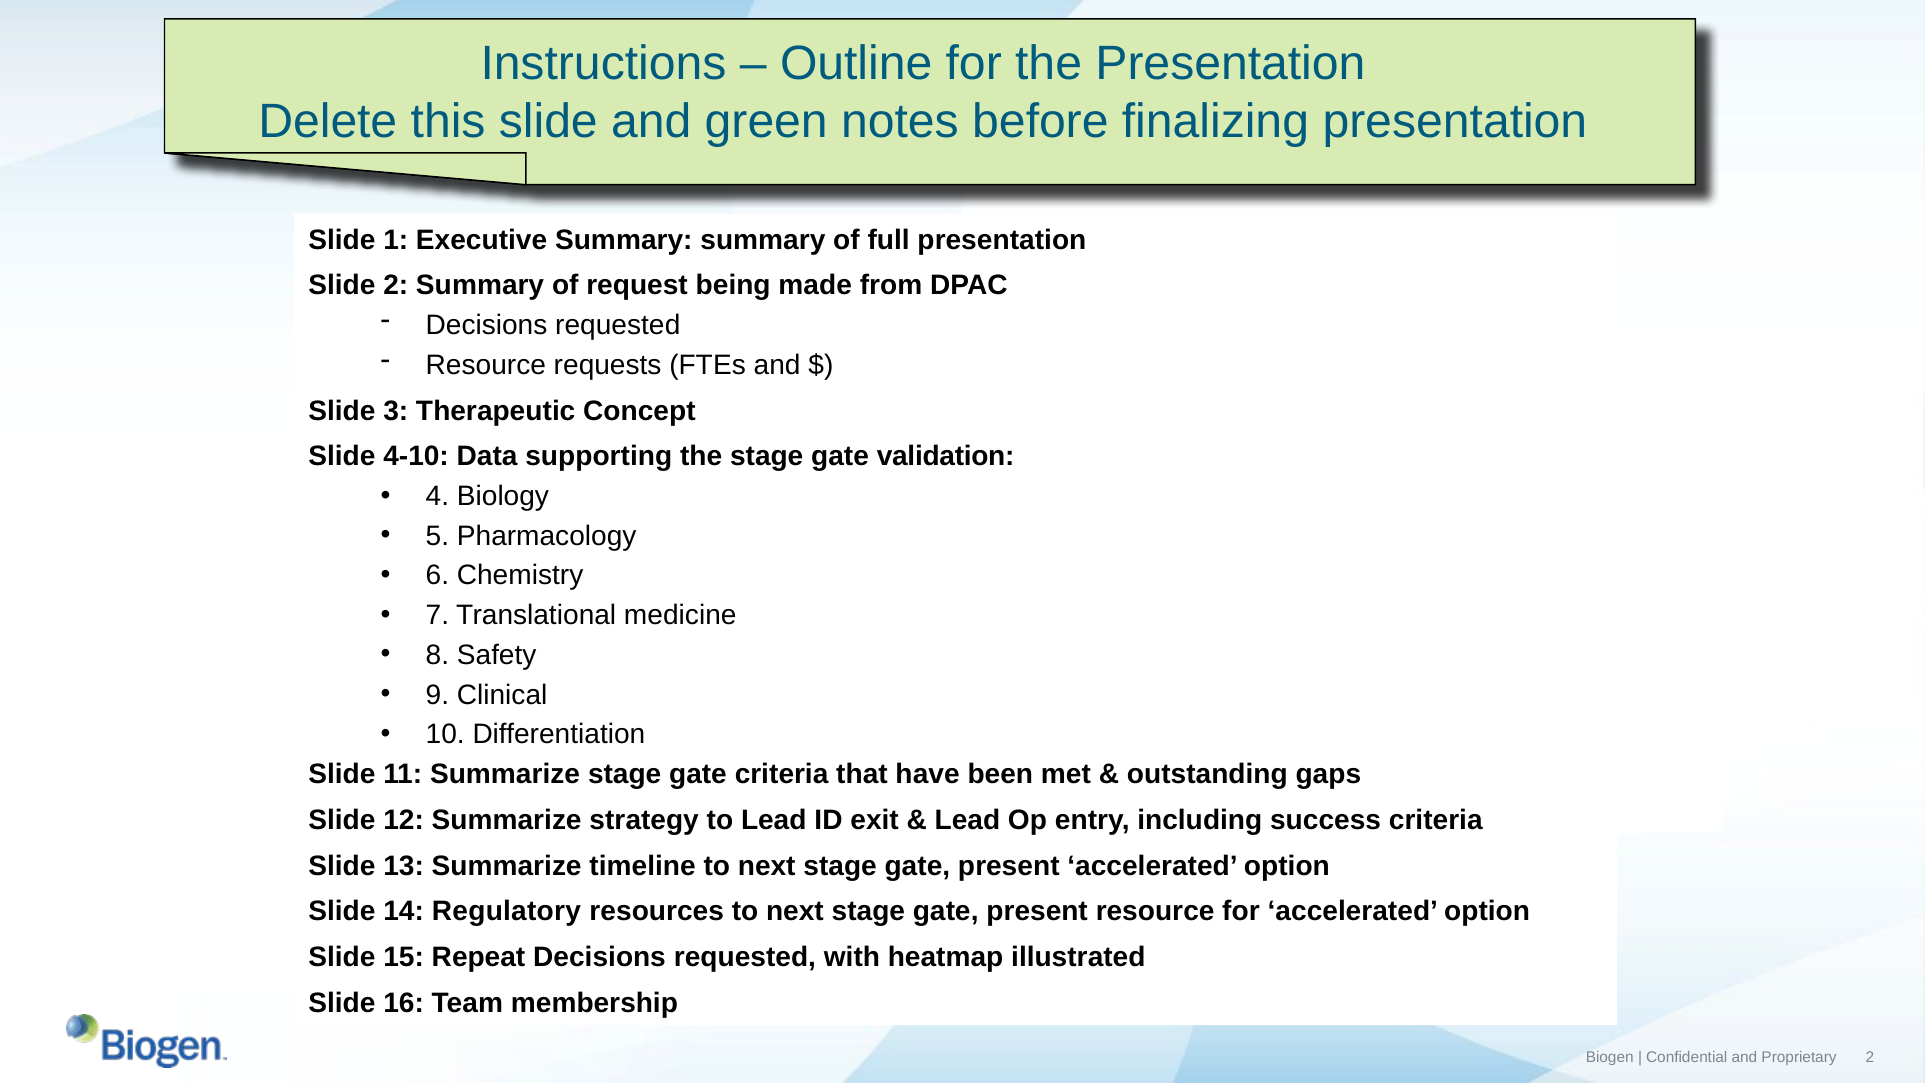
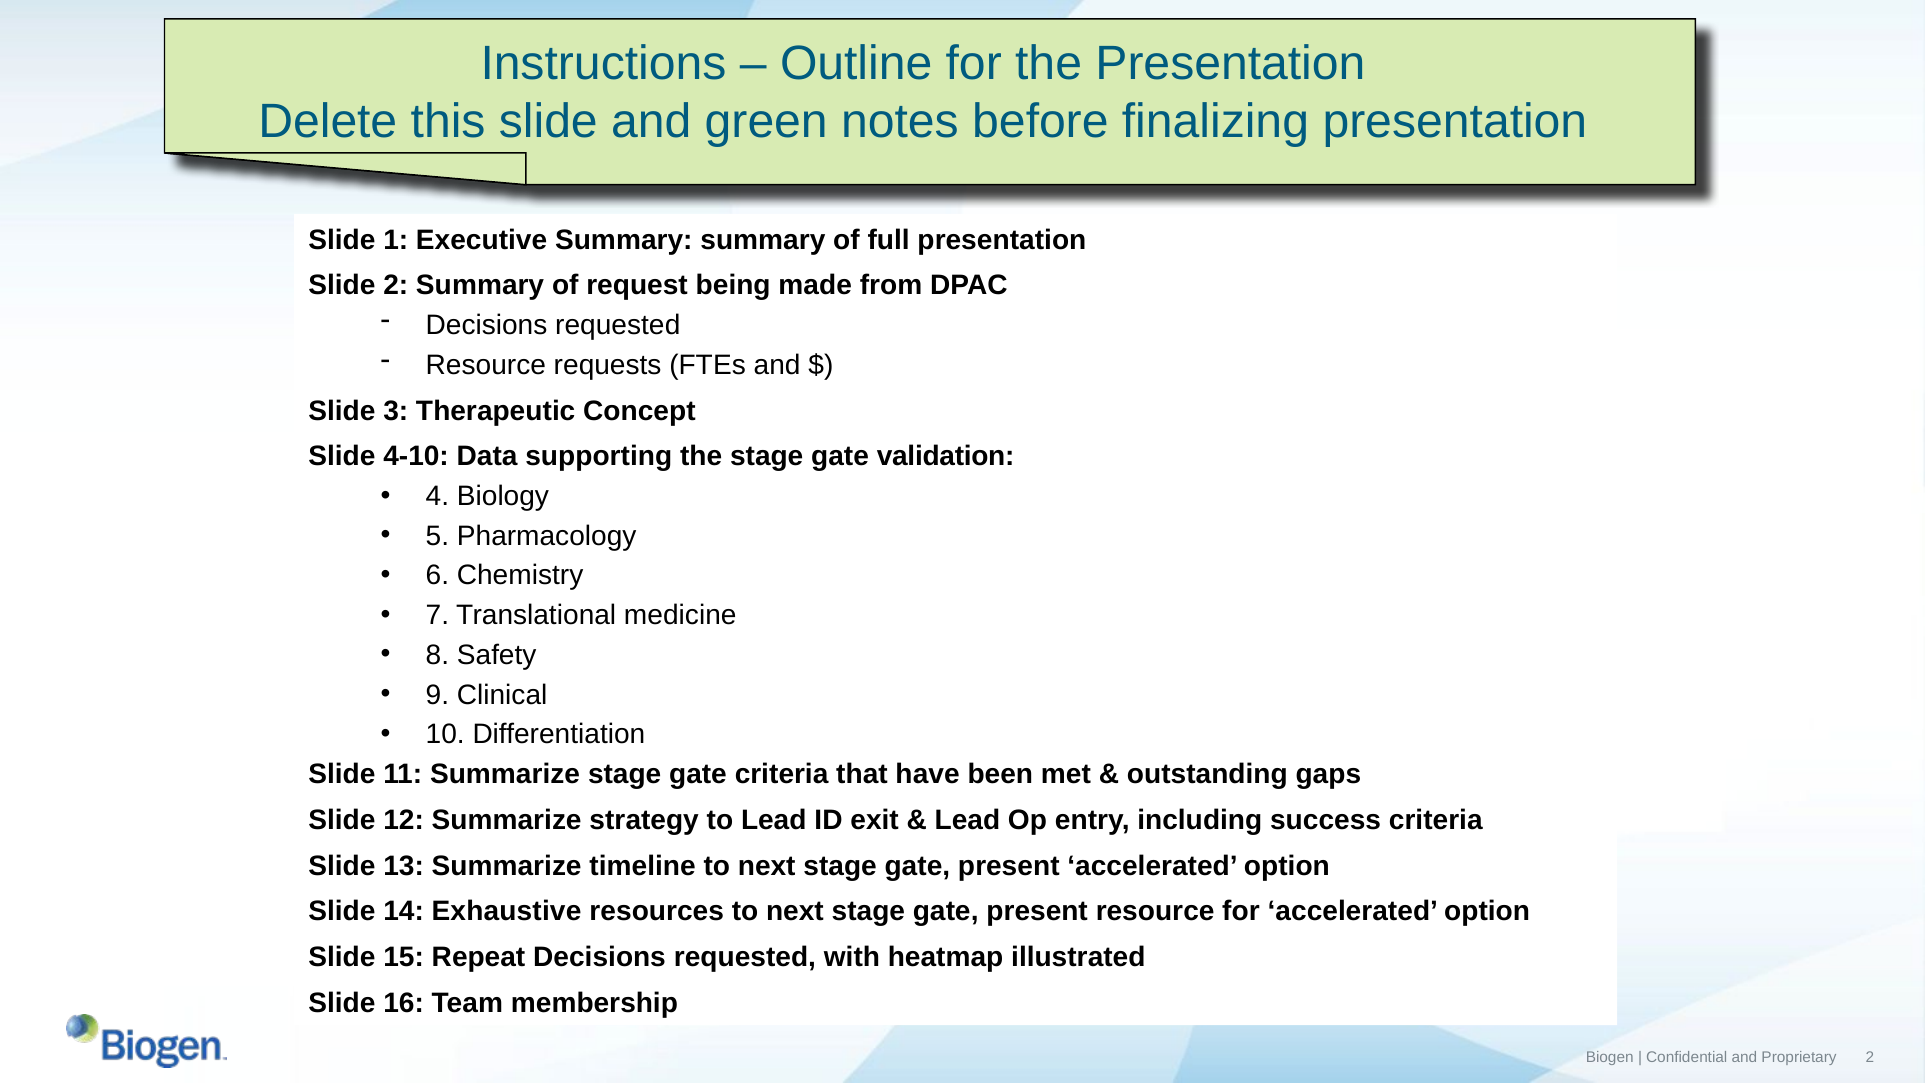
Regulatory: Regulatory -> Exhaustive
